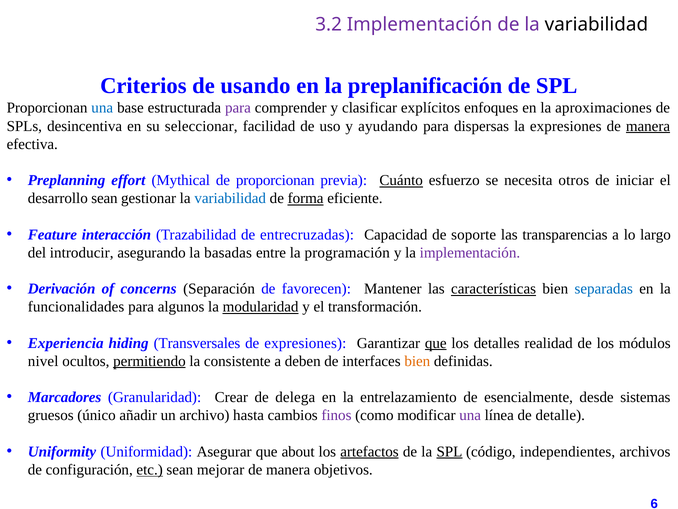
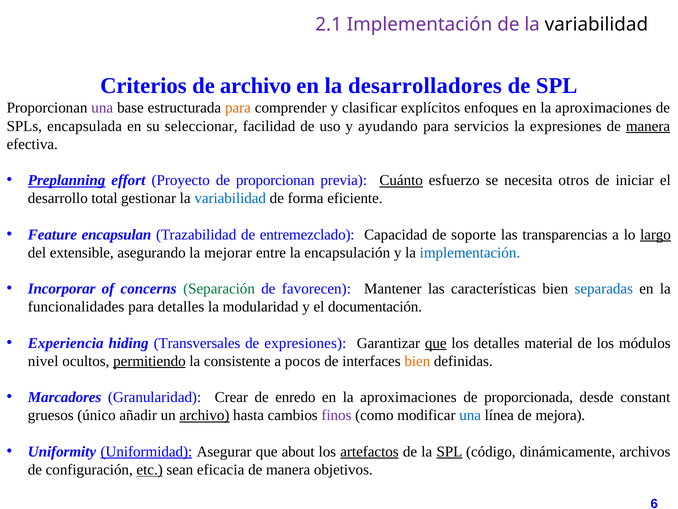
3.2: 3.2 -> 2.1
de usando: usando -> archivo
preplanificación: preplanificación -> desarrolladores
una at (102, 108) colour: blue -> purple
para at (238, 108) colour: purple -> orange
desincentiva: desincentiva -> encapsulada
dispersas: dispersas -> servicios
Preplanning underline: none -> present
Mythical: Mythical -> Proyecto
desarrollo sean: sean -> total
forma underline: present -> none
interacción: interacción -> encapsulan
entrecruzadas: entrecruzadas -> entremezclado
largo underline: none -> present
introducir: introducir -> extensible
basadas: basadas -> mejorar
programación: programación -> encapsulación
implementación at (470, 252) colour: purple -> blue
Derivación: Derivación -> Incorporar
Separación colour: black -> green
características underline: present -> none
para algunos: algunos -> detalles
modularidad underline: present -> none
transformación: transformación -> documentación
realidad: realidad -> material
deben: deben -> pocos
delega: delega -> enredo
entrelazamiento at (408, 397): entrelazamiento -> aproximaciones
esencialmente: esencialmente -> proporcionada
sistemas: sistemas -> constant
archivo at (204, 415) underline: none -> present
una at (470, 415) colour: purple -> blue
detalle: detalle -> mejora
Uniformidad underline: none -> present
independientes: independientes -> dinámicamente
mejorar: mejorar -> eficacia
